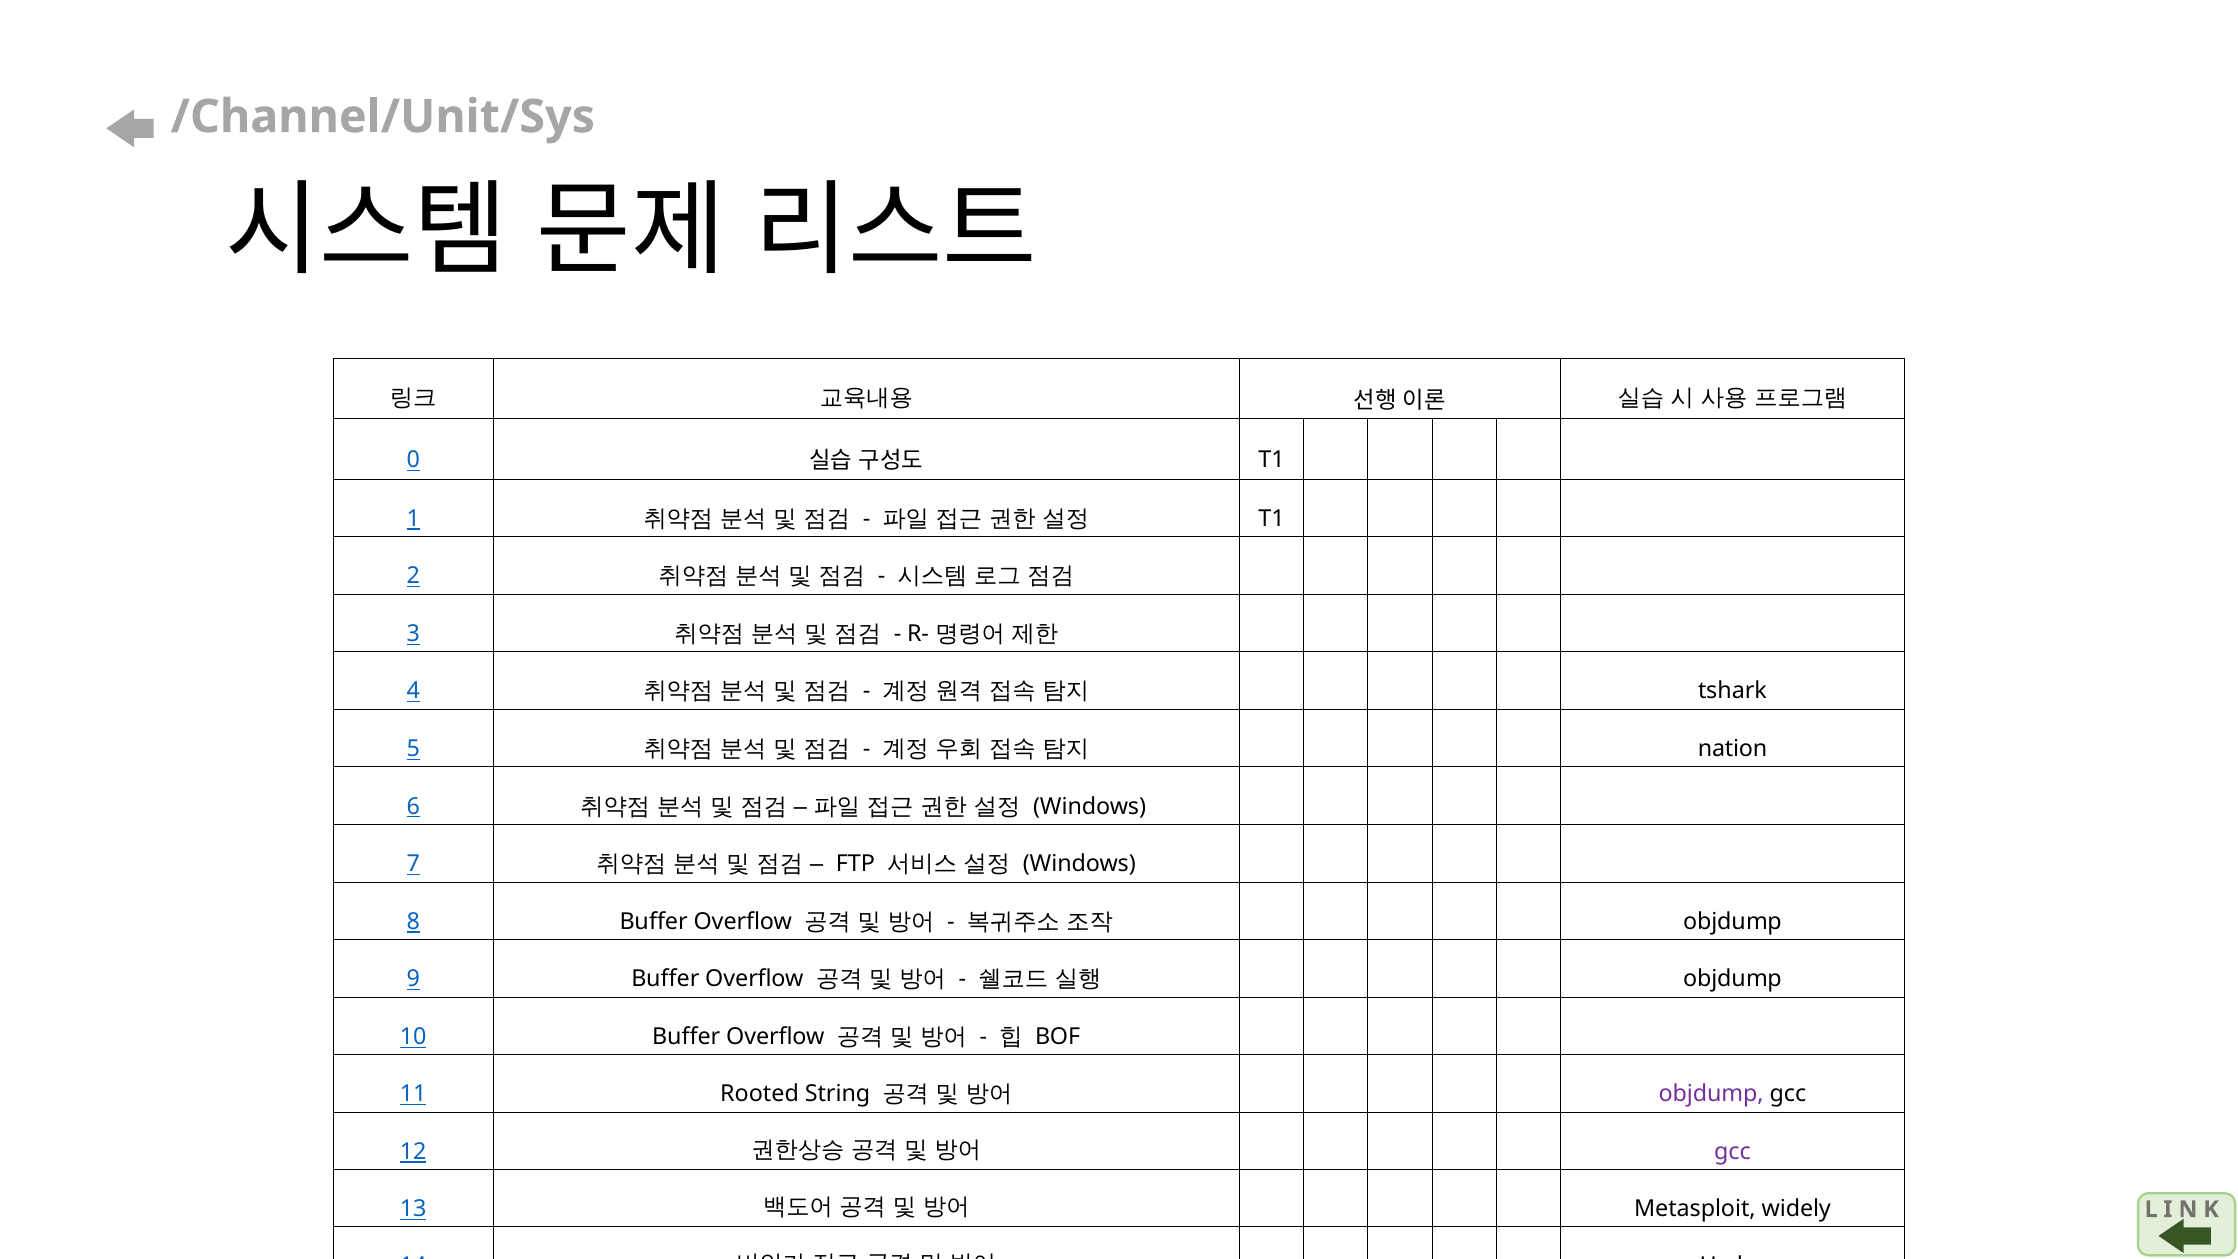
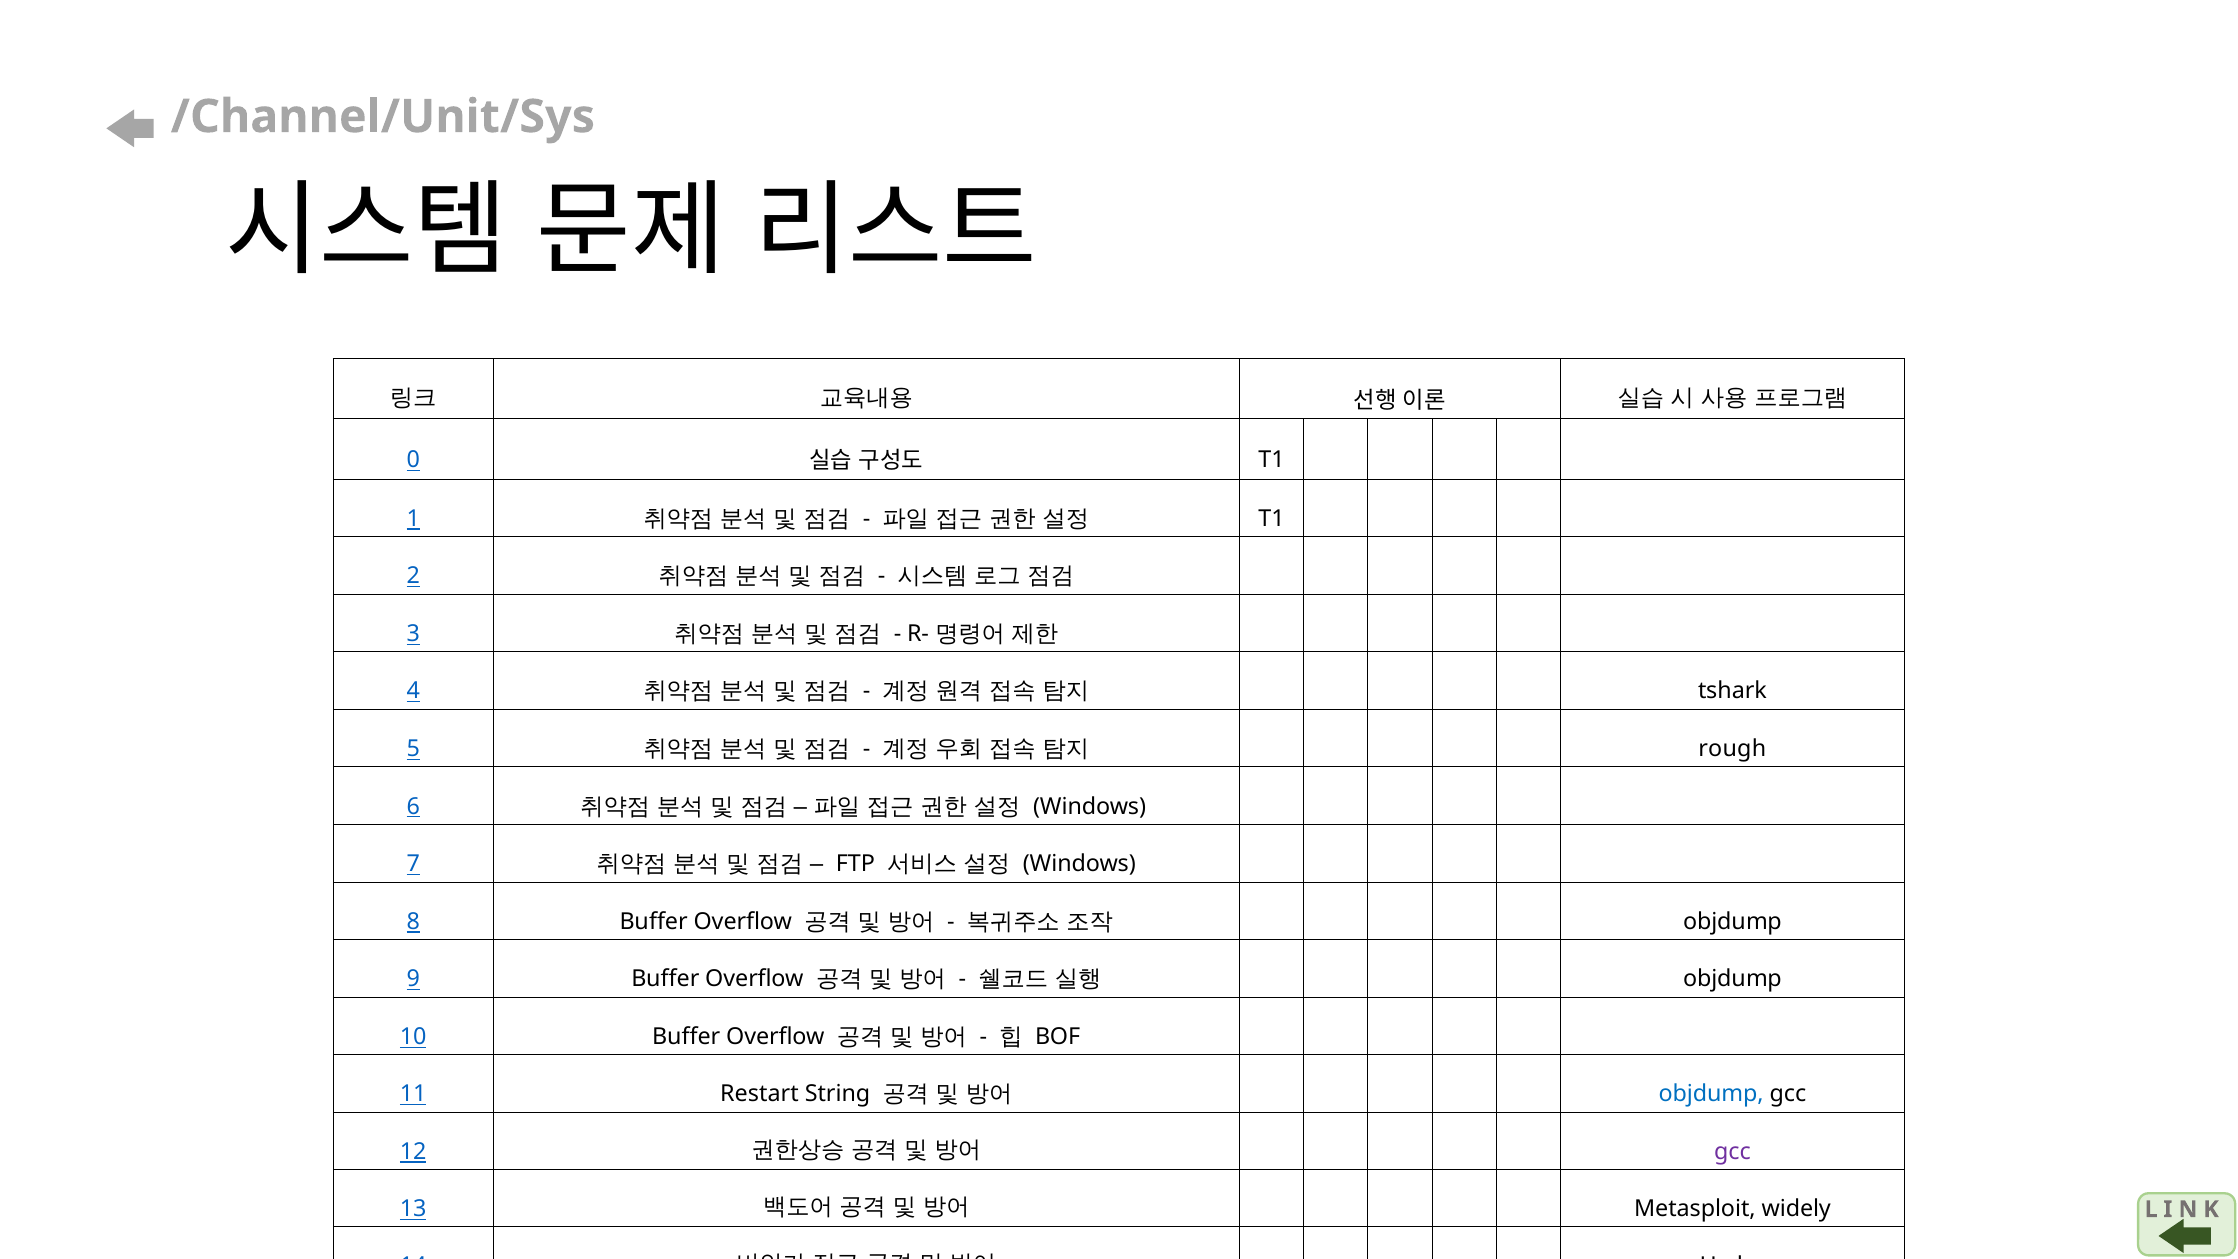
nation: nation -> rough
Rooted: Rooted -> Restart
objdump at (1711, 1094) colour: purple -> blue
